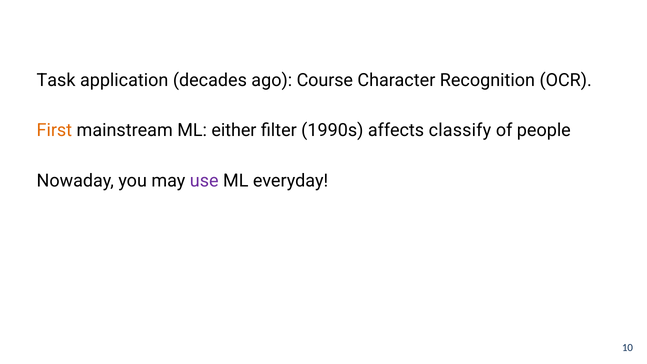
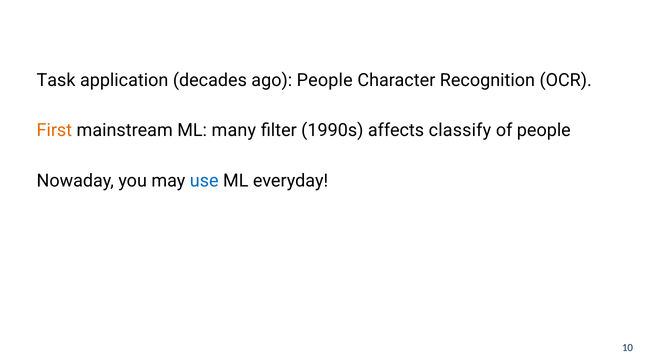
ago Course: Course -> People
either: either -> many
use colour: purple -> blue
